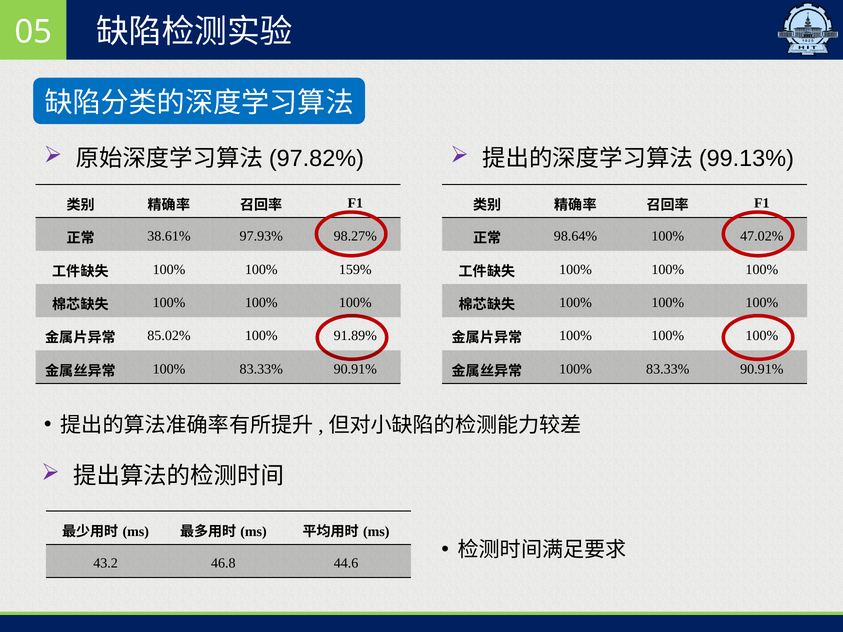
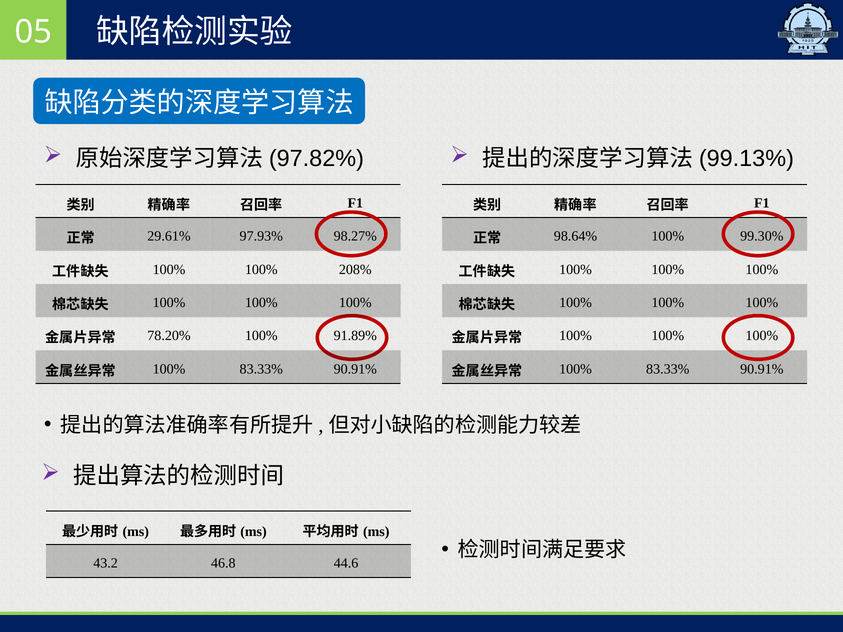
38.61%: 38.61% -> 29.61%
47.02%: 47.02% -> 99.30%
159%: 159% -> 208%
85.02%: 85.02% -> 78.20%
